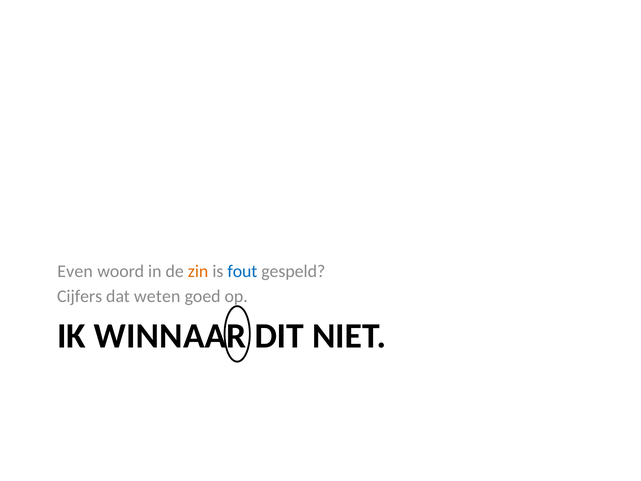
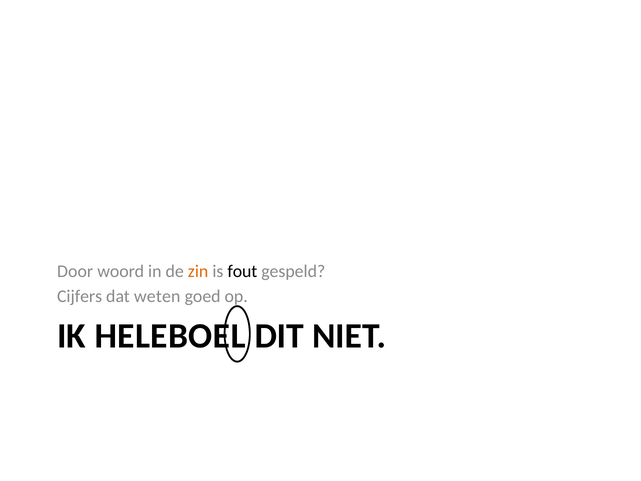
Even: Even -> Door
fout colour: blue -> black
WINNAAR: WINNAAR -> HELEBOEL
